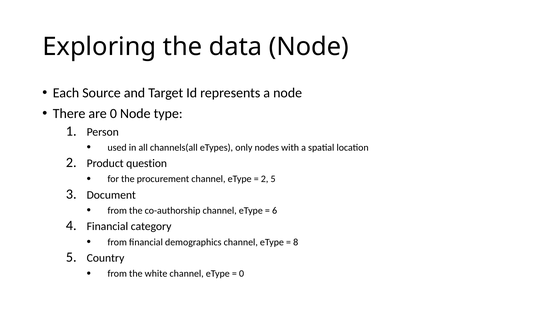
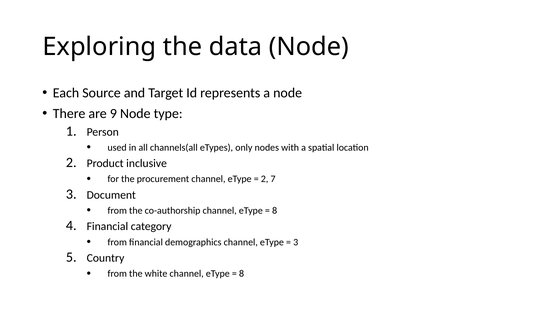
are 0: 0 -> 9
question: question -> inclusive
2 5: 5 -> 7
6 at (275, 210): 6 -> 8
8 at (296, 242): 8 -> 3
0 at (242, 273): 0 -> 8
